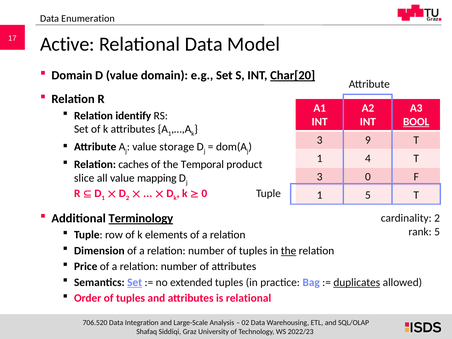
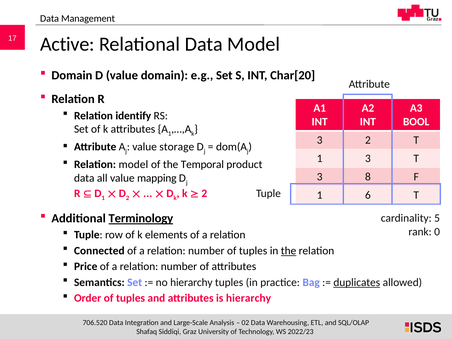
Enumeration: Enumeration -> Management
Char[20 underline: present -> none
BOOL underline: present -> none
3 9: 9 -> 2
1 4: 4 -> 3
Relation caches: caches -> model
3 0: 0 -> 8
slice at (84, 178): slice -> data
0 at (204, 194): 0 -> 2
1 5: 5 -> 6
cardinality 2: 2 -> 5
rank 5: 5 -> 0
Dimension: Dimension -> Connected
Set at (135, 282) underline: present -> none
no extended: extended -> hierarchy
is relational: relational -> hierarchy
